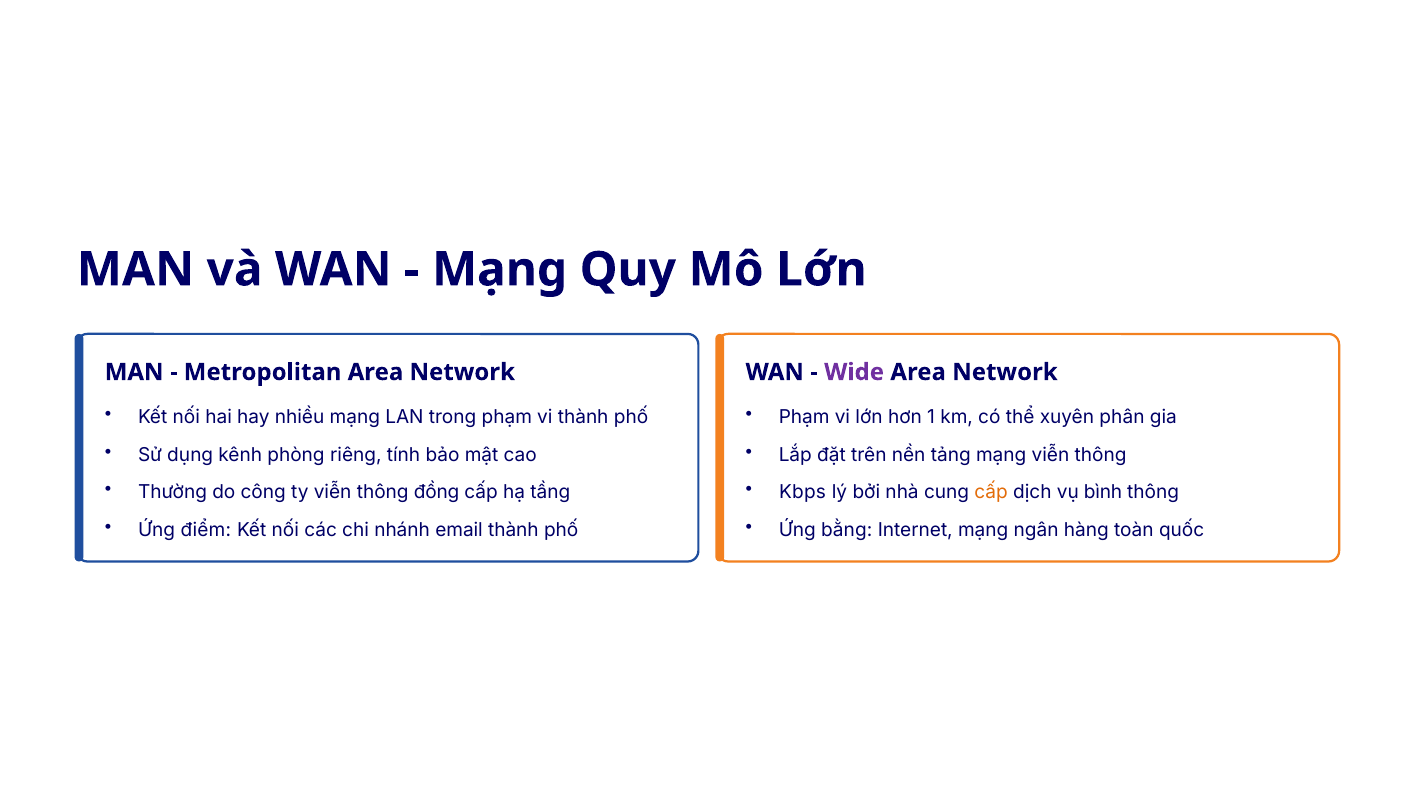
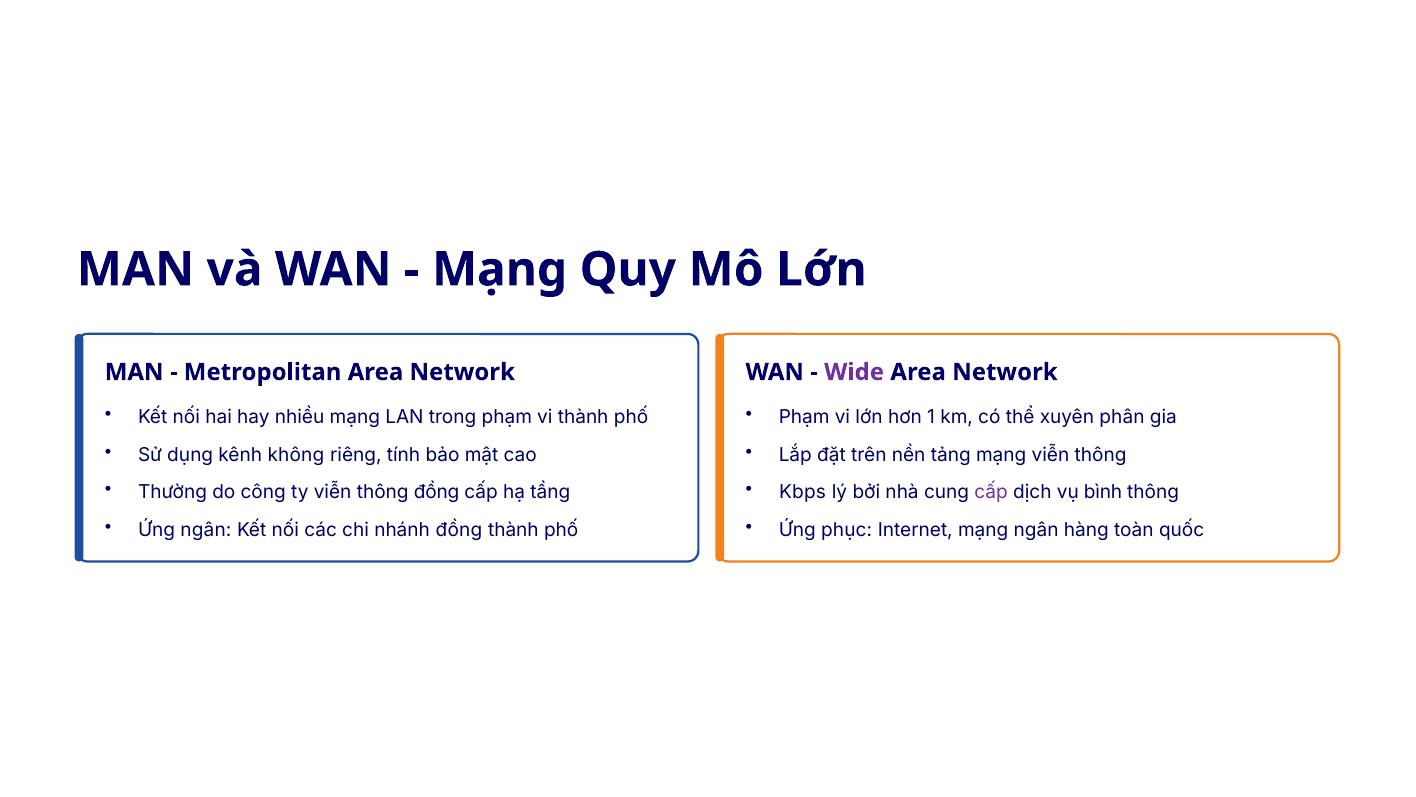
phòng: phòng -> không
cấp at (991, 492) colour: orange -> purple
Ứng điểm: điểm -> ngân
nhánh email: email -> đồng
bằng: bằng -> phục
